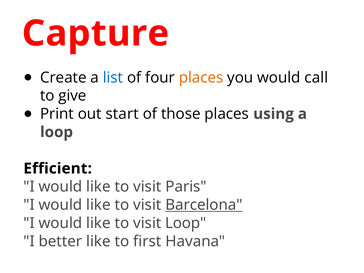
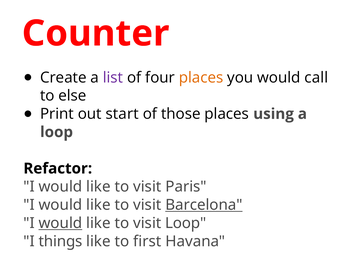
Capture: Capture -> Counter
list colour: blue -> purple
give: give -> else
Efficient: Efficient -> Refactor
would at (60, 223) underline: none -> present
better: better -> things
